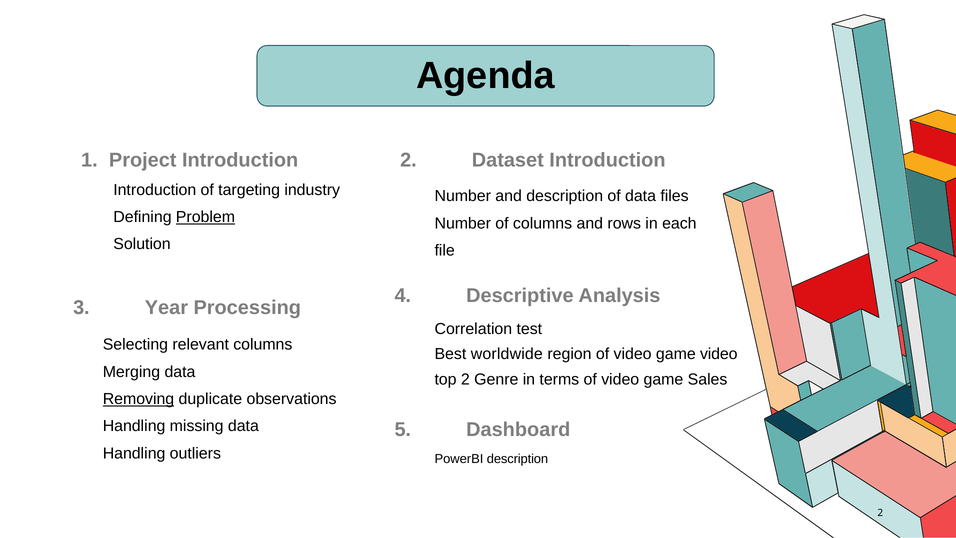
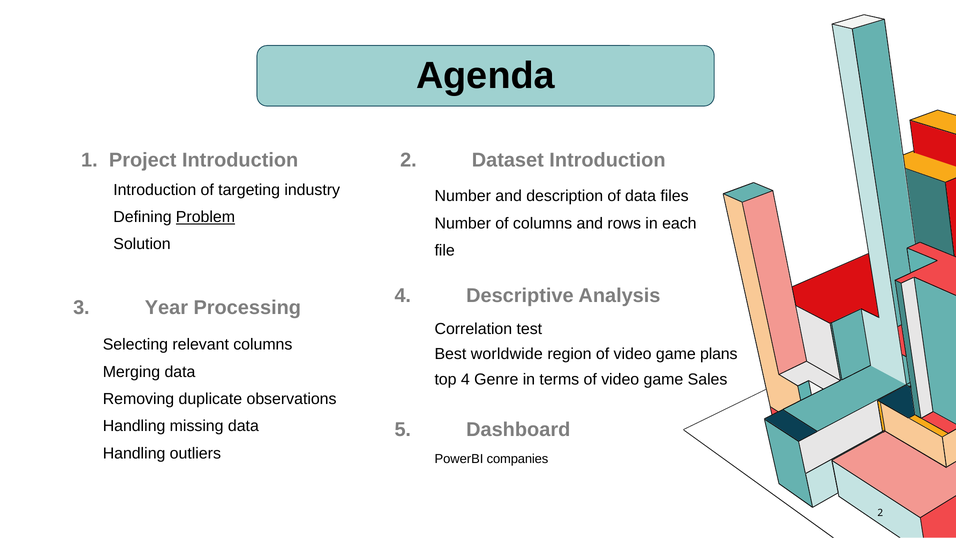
game video: video -> plans
top 2: 2 -> 4
Removing underline: present -> none
PowerBI description: description -> companies
